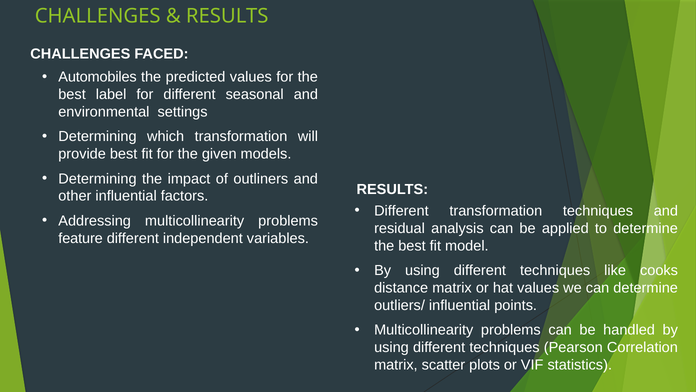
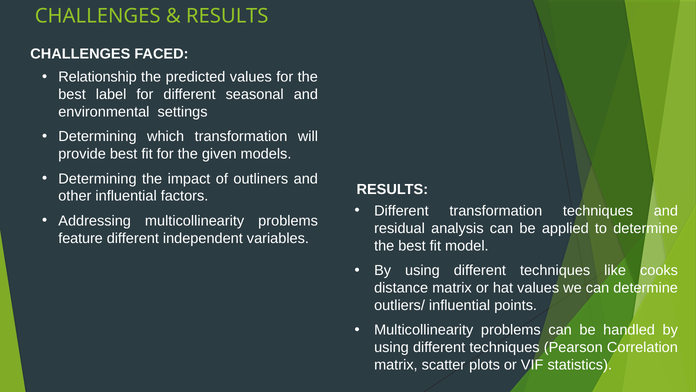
Automobiles: Automobiles -> Relationship
